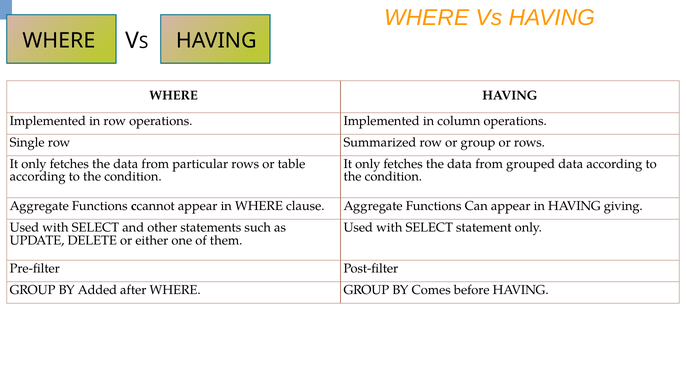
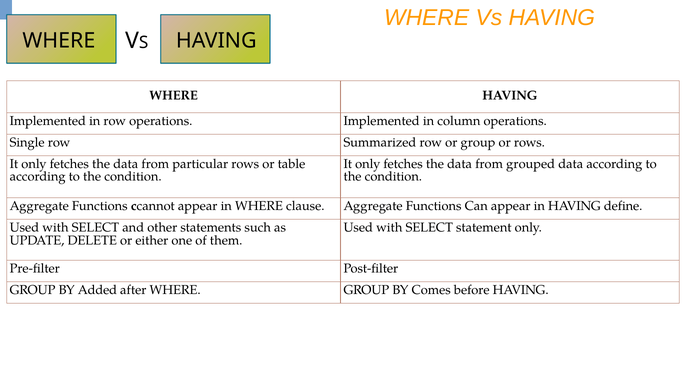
giving: giving -> define
